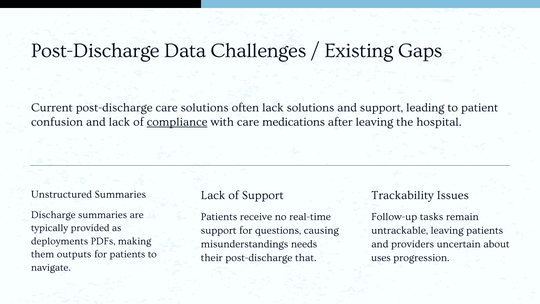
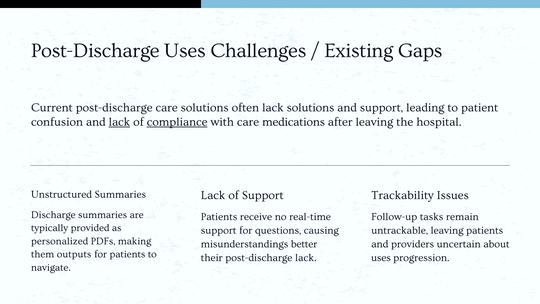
Post-Discharge Data: Data -> Uses
lack at (119, 122) underline: none -> present
deployments: deployments -> personalized
needs: needs -> better
post-discharge that: that -> lack
